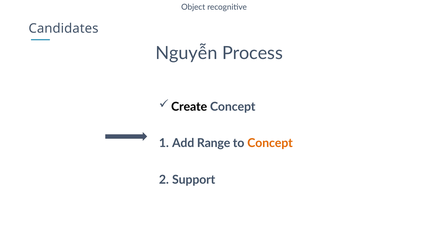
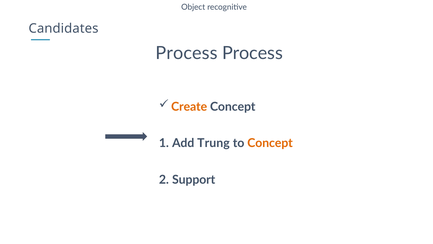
Nguyễn at (186, 53): Nguyễn -> Process
Create colour: black -> orange
Range: Range -> Trung
